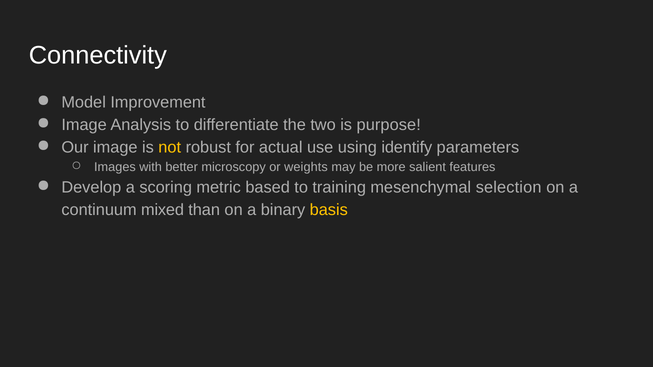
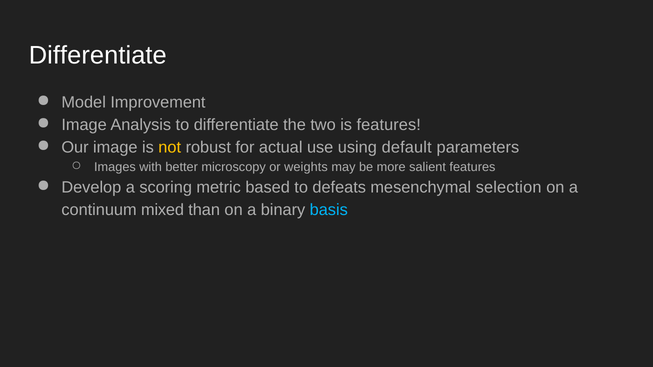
Connectivity at (98, 55): Connectivity -> Differentiate
is purpose: purpose -> features
identify: identify -> default
training: training -> defeats
basis colour: yellow -> light blue
